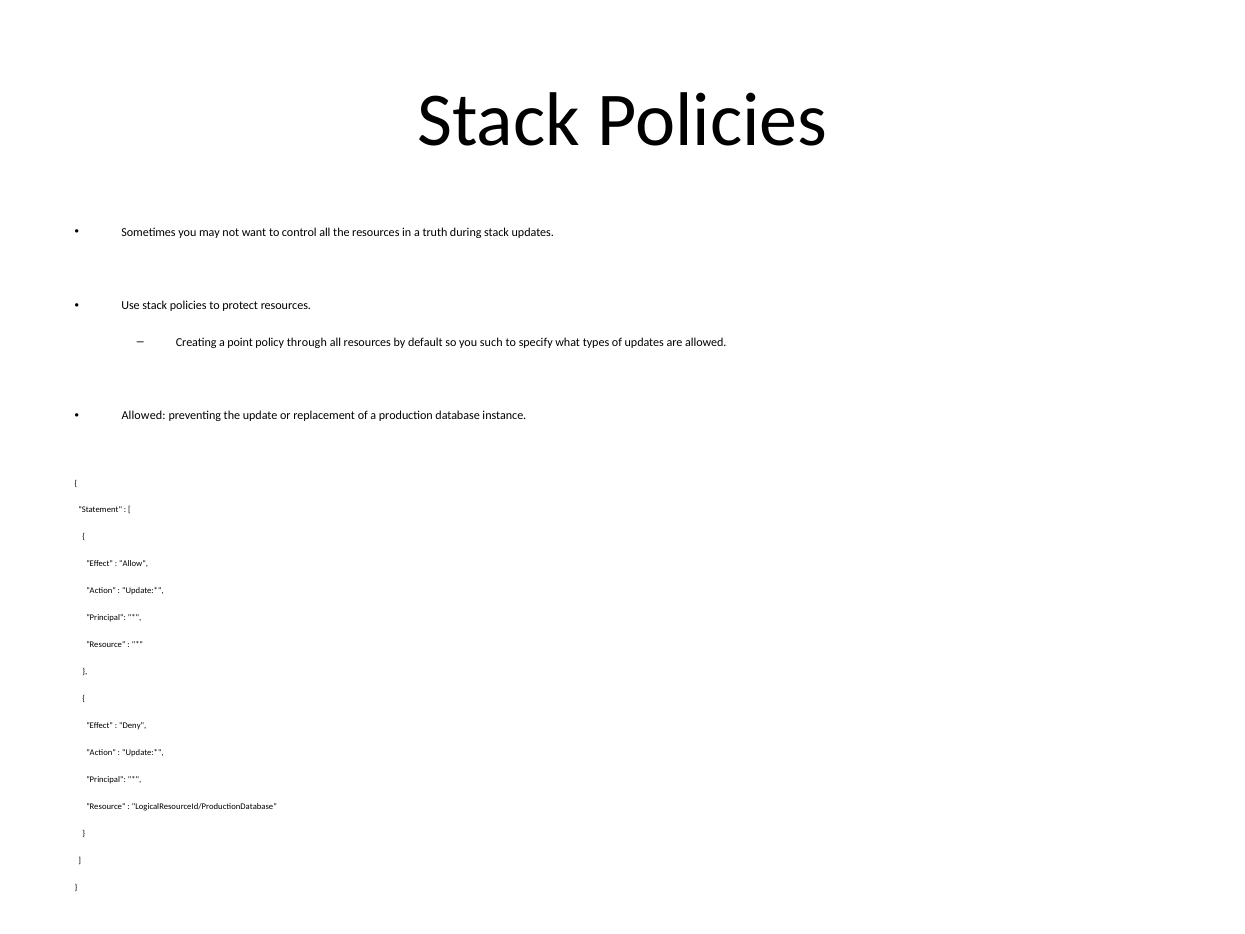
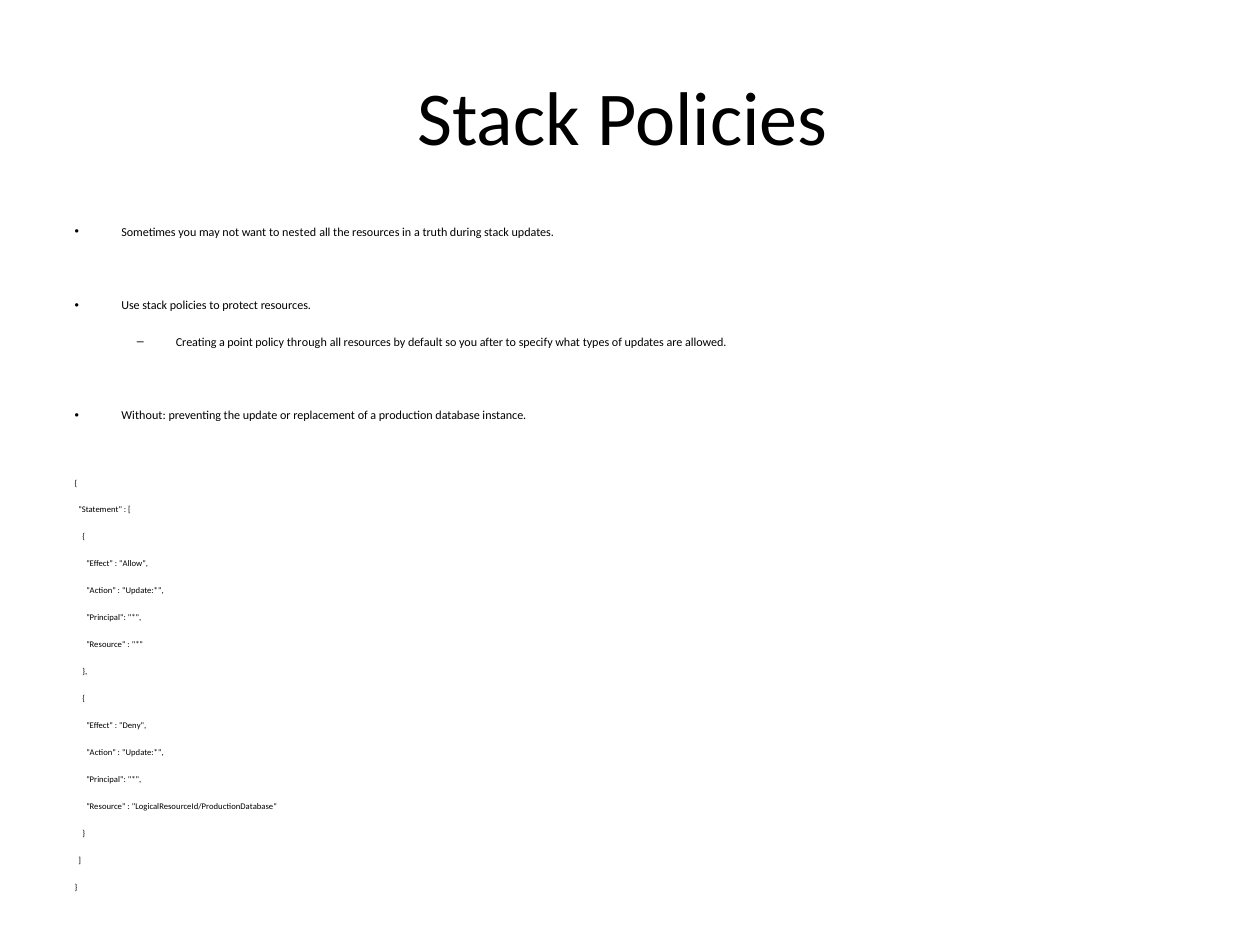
control: control -> nested
such: such -> after
Allowed at (144, 416): Allowed -> Without
